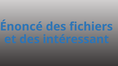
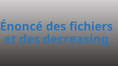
intéressant: intéressant -> decreasing
